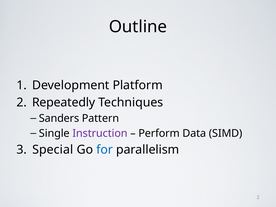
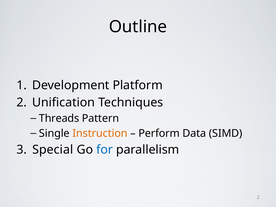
Repeatedly: Repeatedly -> Unification
Sanders: Sanders -> Threads
Instruction colour: purple -> orange
